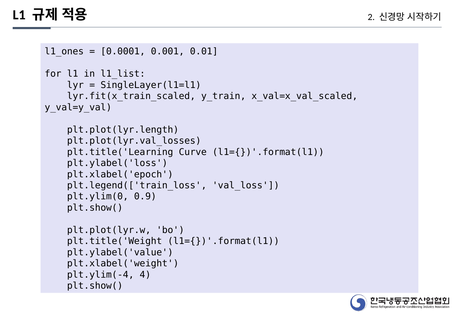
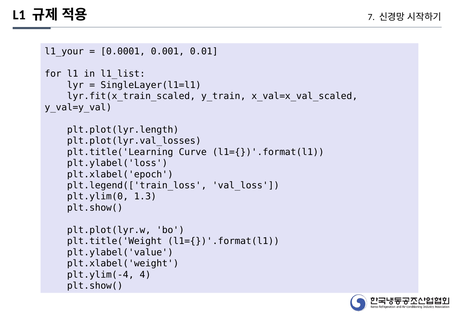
2: 2 -> 7
l1_ones: l1_ones -> l1_your
0.9: 0.9 -> 1.3
